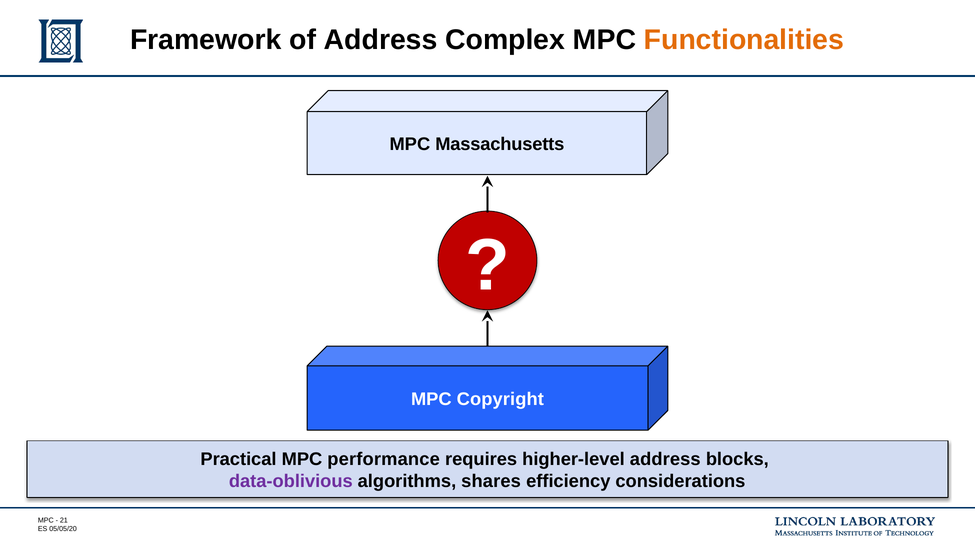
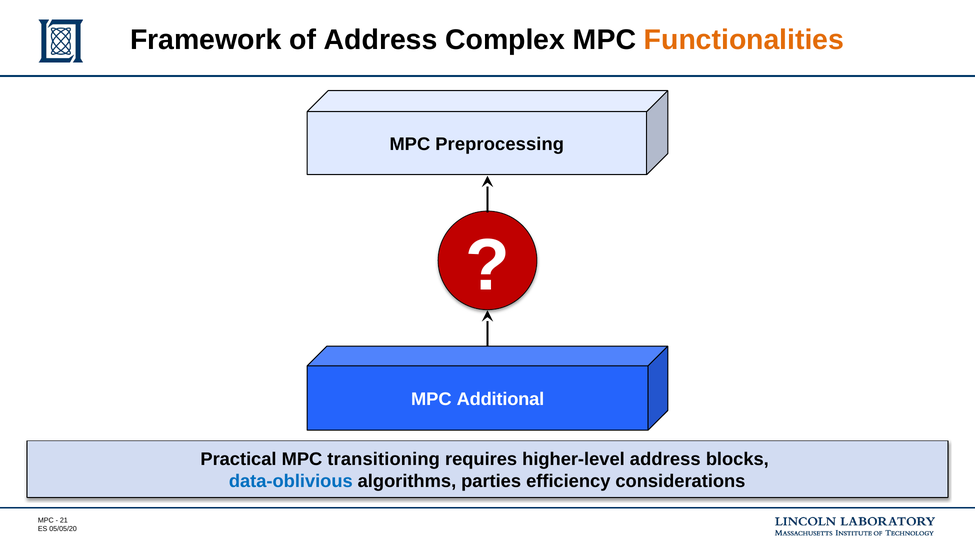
Massachusetts: Massachusetts -> Preprocessing
Copyright: Copyright -> Additional
performance: performance -> transitioning
data-oblivious colour: purple -> blue
shares: shares -> parties
